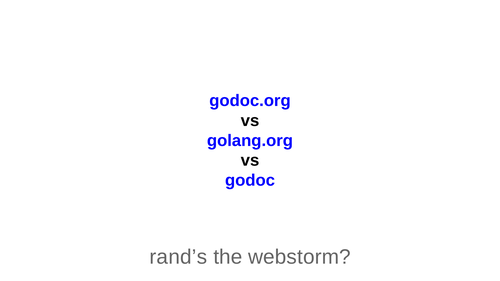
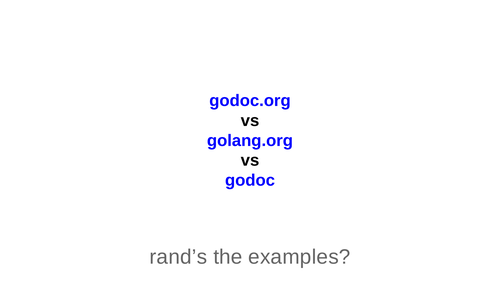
webstorm: webstorm -> examples
